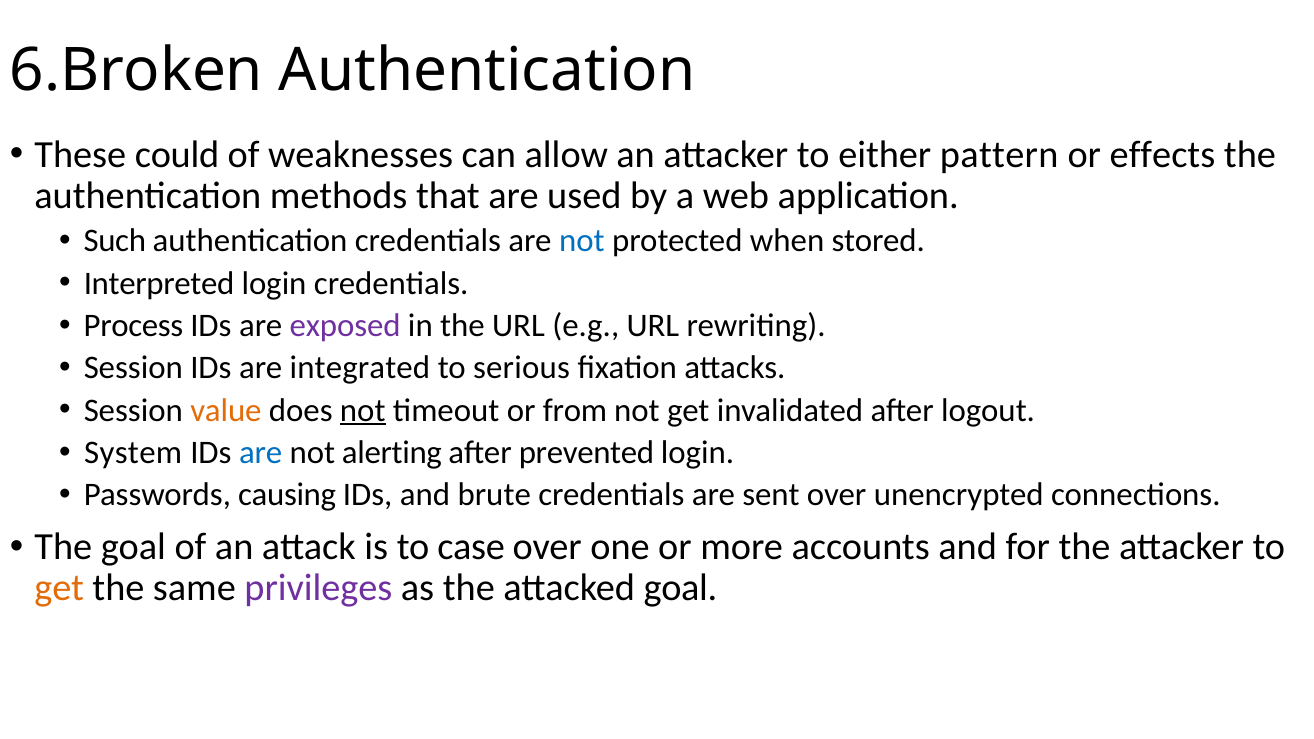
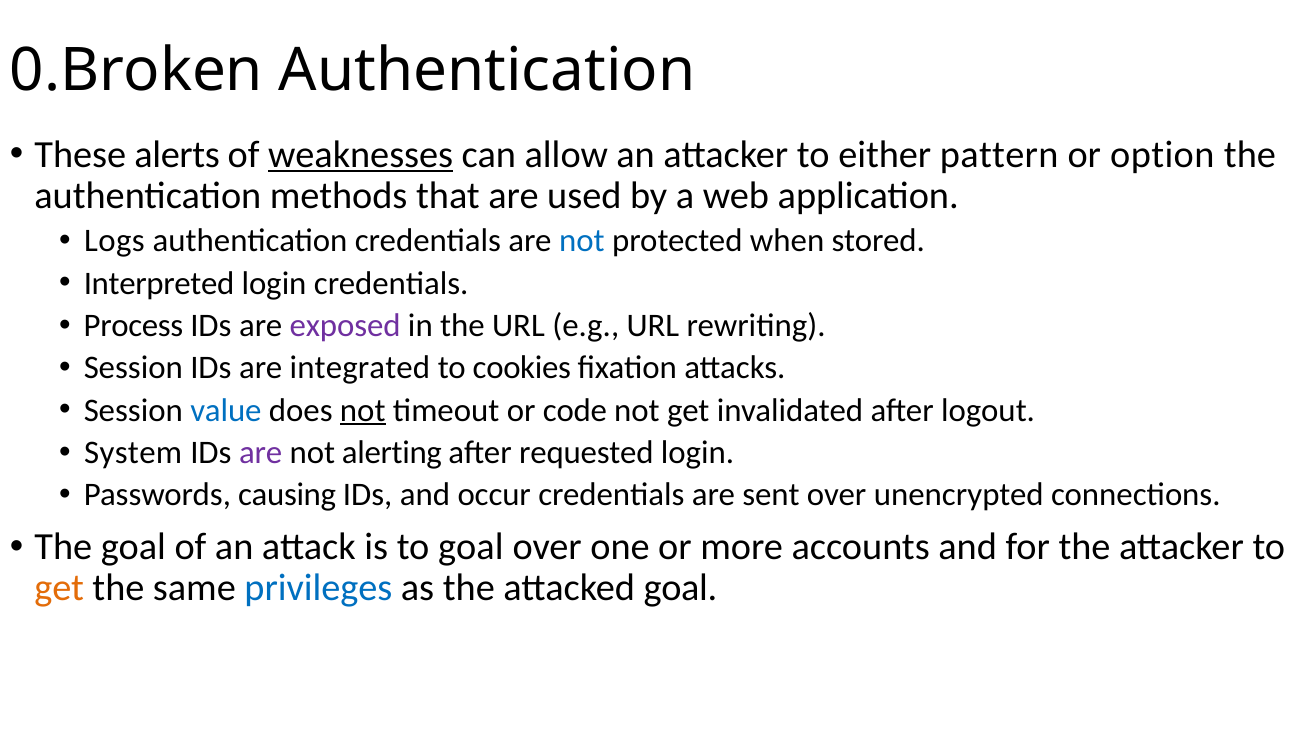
6.Broken: 6.Broken -> 0.Broken
could: could -> alerts
weaknesses underline: none -> present
effects: effects -> option
Such: Such -> Logs
serious: serious -> cookies
value colour: orange -> blue
from: from -> code
are at (261, 453) colour: blue -> purple
prevented: prevented -> requested
brute: brute -> occur
to case: case -> goal
privileges colour: purple -> blue
